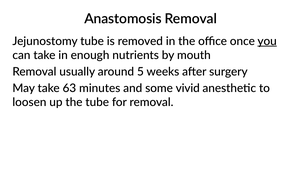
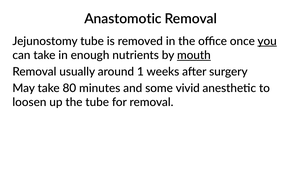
Anastomosis: Anastomosis -> Anastomotic
mouth underline: none -> present
5: 5 -> 1
63: 63 -> 80
